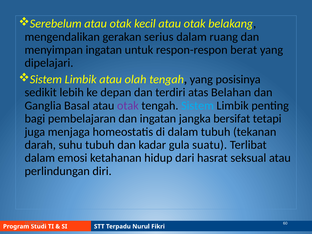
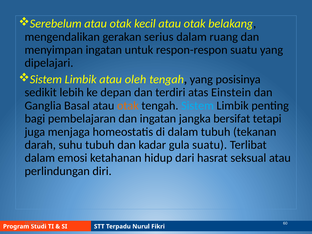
respon-respon berat: berat -> suatu
olah: olah -> oleh
Belahan: Belahan -> Einstein
otak at (128, 106) colour: purple -> orange
